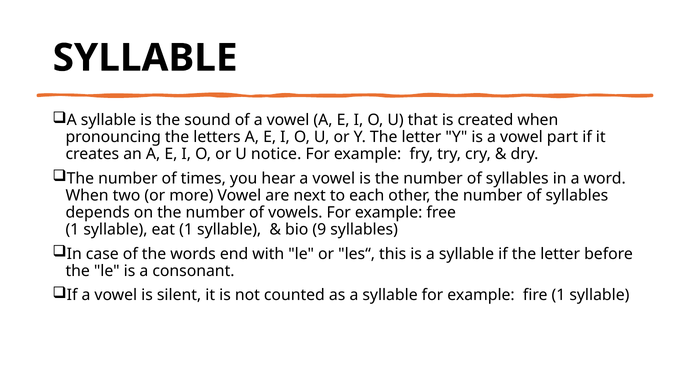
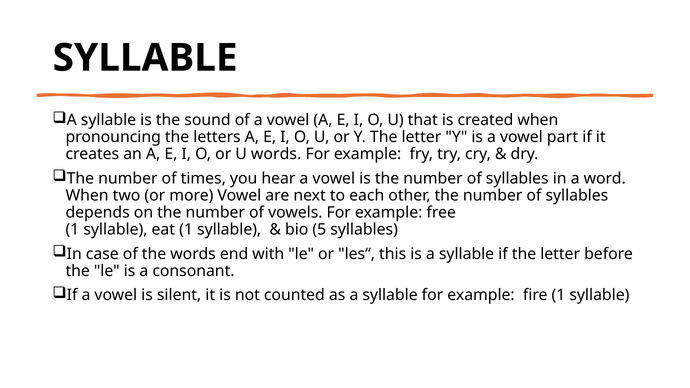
U notice: notice -> words
9: 9 -> 5
